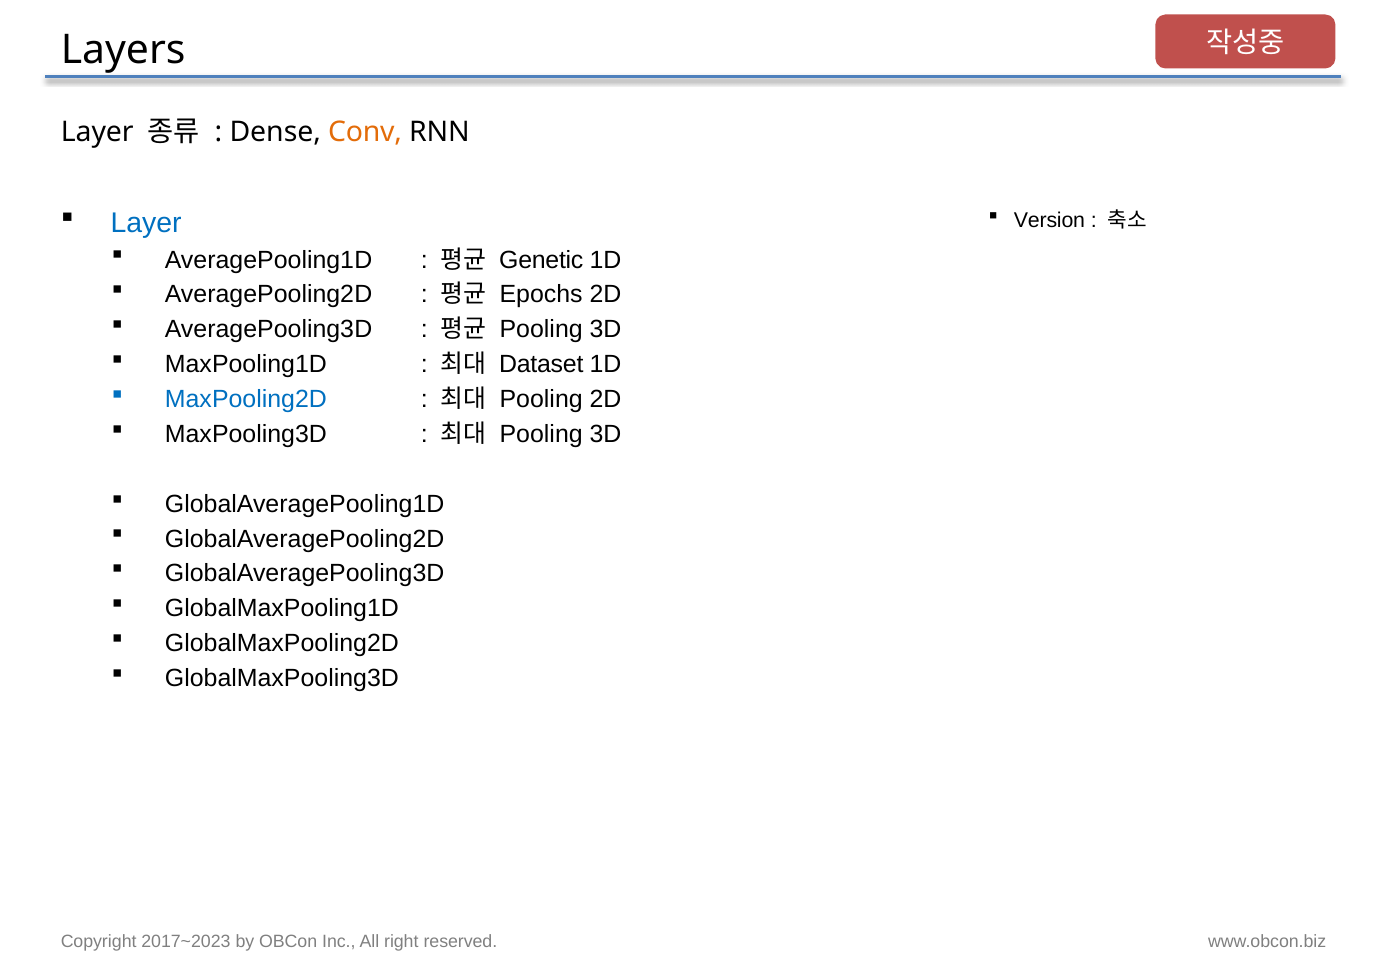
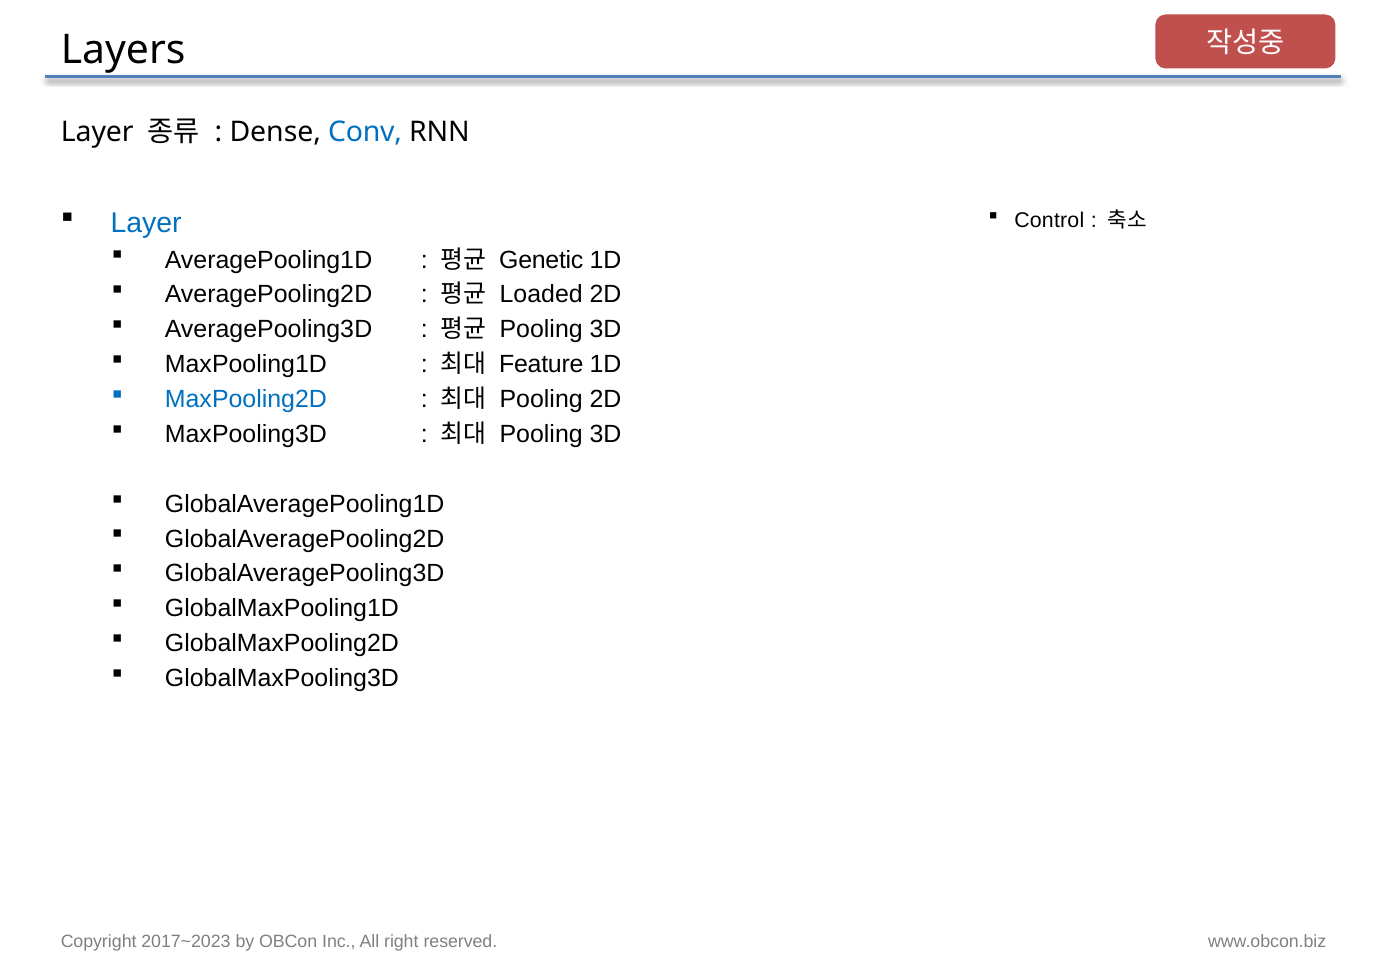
Conv colour: orange -> blue
Version: Version -> Control
Epochs: Epochs -> Loaded
Dataset: Dataset -> Feature
